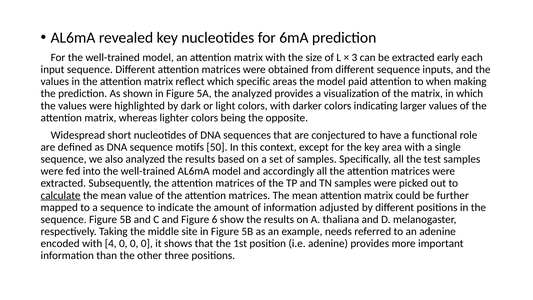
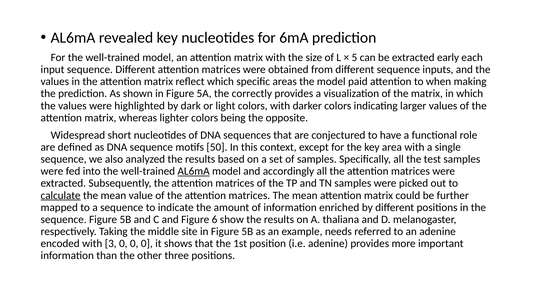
3: 3 -> 5
the analyzed: analyzed -> correctly
AL6mA at (194, 171) underline: none -> present
adjusted: adjusted -> enriched
4: 4 -> 3
